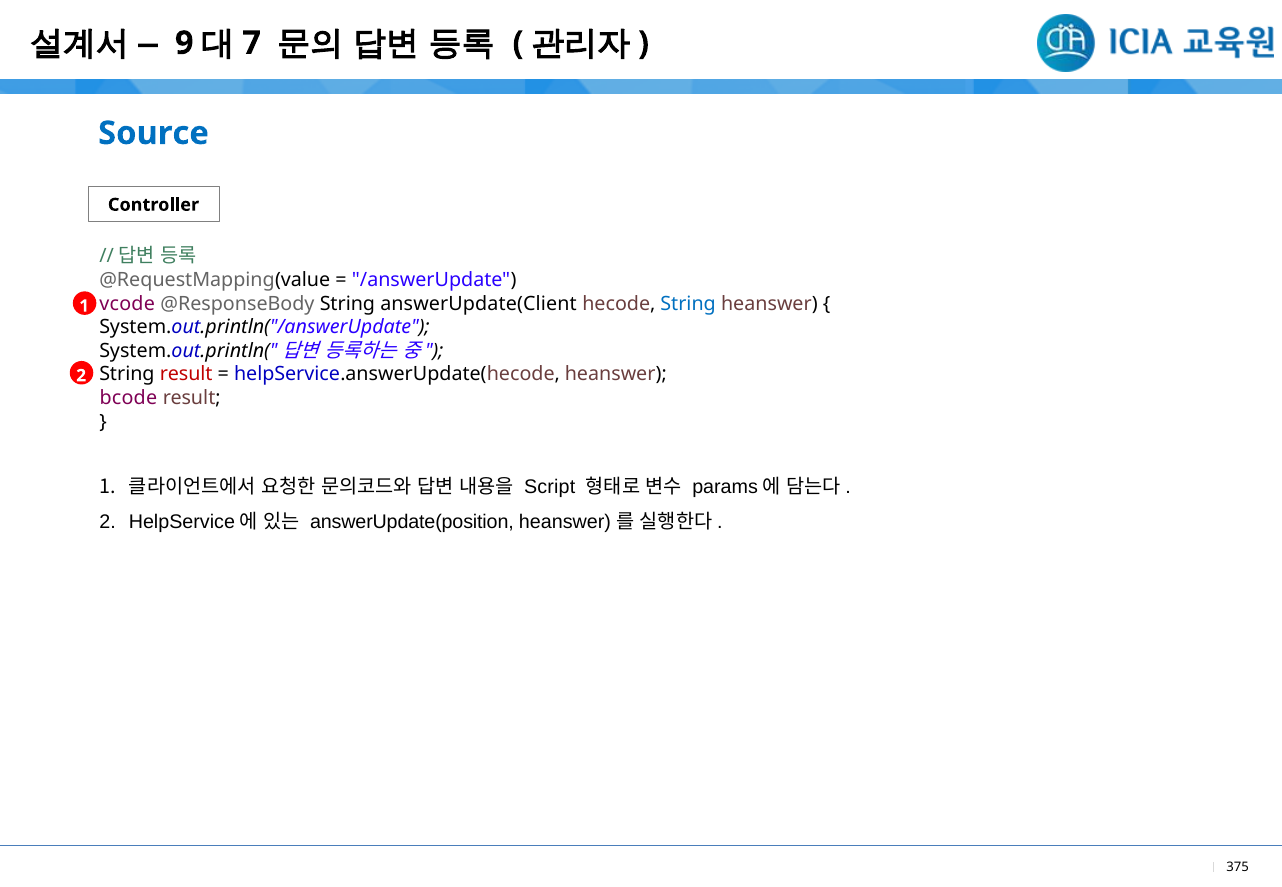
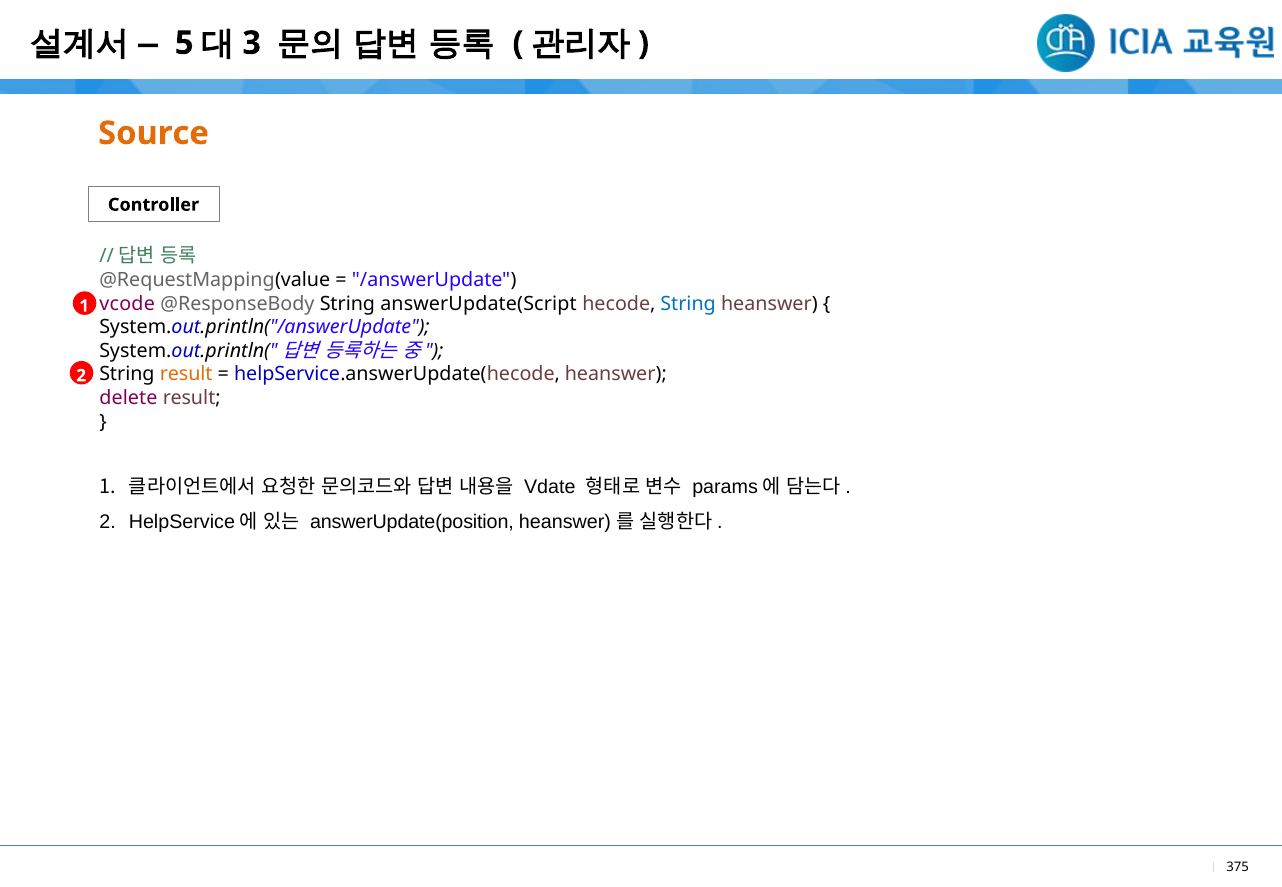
9: 9 -> 5
7: 7 -> 3
Source colour: blue -> orange
answerUpdate(Client: answerUpdate(Client -> answerUpdate(Script
result at (186, 375) colour: red -> orange
bcode: bcode -> delete
Script: Script -> Vdate
